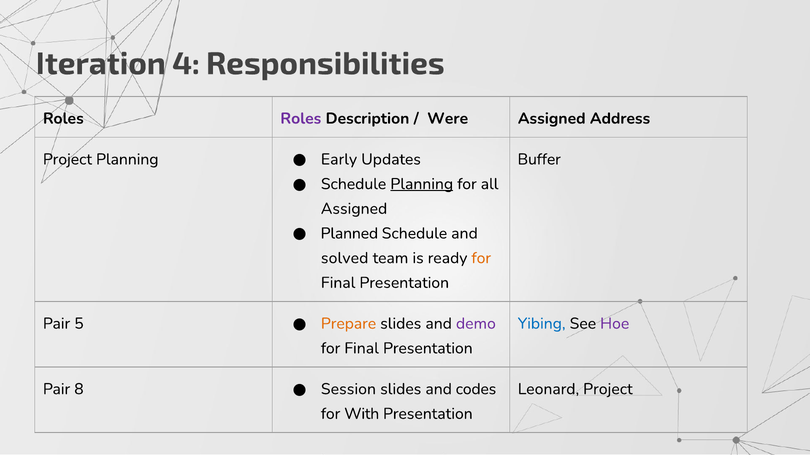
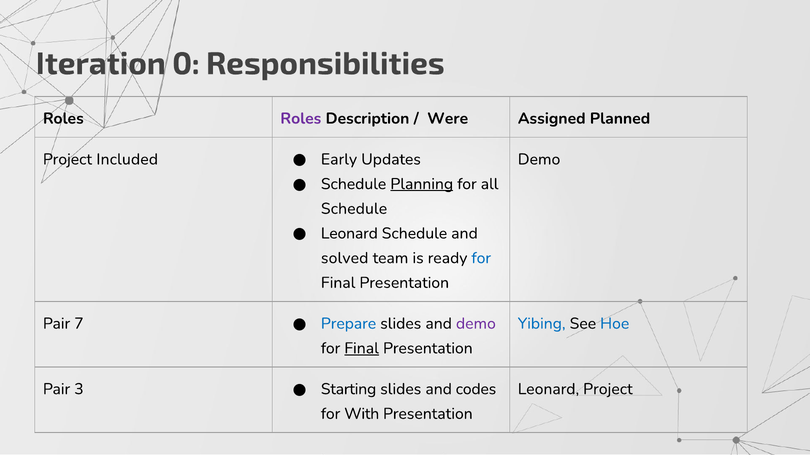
4: 4 -> 0
Address: Address -> Planned
Project Planning: Planning -> Included
Buffer at (539, 159): Buffer -> Demo
Assigned at (354, 209): Assigned -> Schedule
Planned at (349, 234): Planned -> Leonard
for at (481, 258) colour: orange -> blue
5: 5 -> 7
Prepare colour: orange -> blue
Hoe colour: purple -> blue
Final at (362, 349) underline: none -> present
8: 8 -> 3
Session: Session -> Starting
